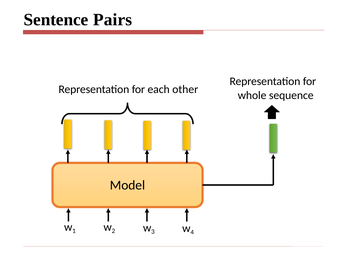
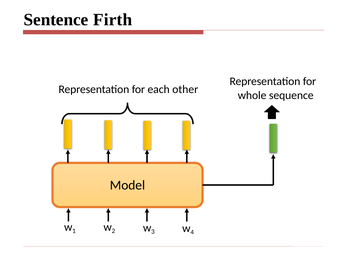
Pairs: Pairs -> Firth
